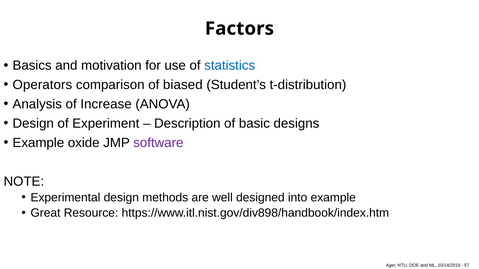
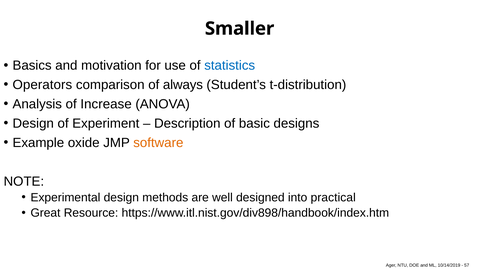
Factors: Factors -> Smaller
biased: biased -> always
software colour: purple -> orange
into example: example -> practical
